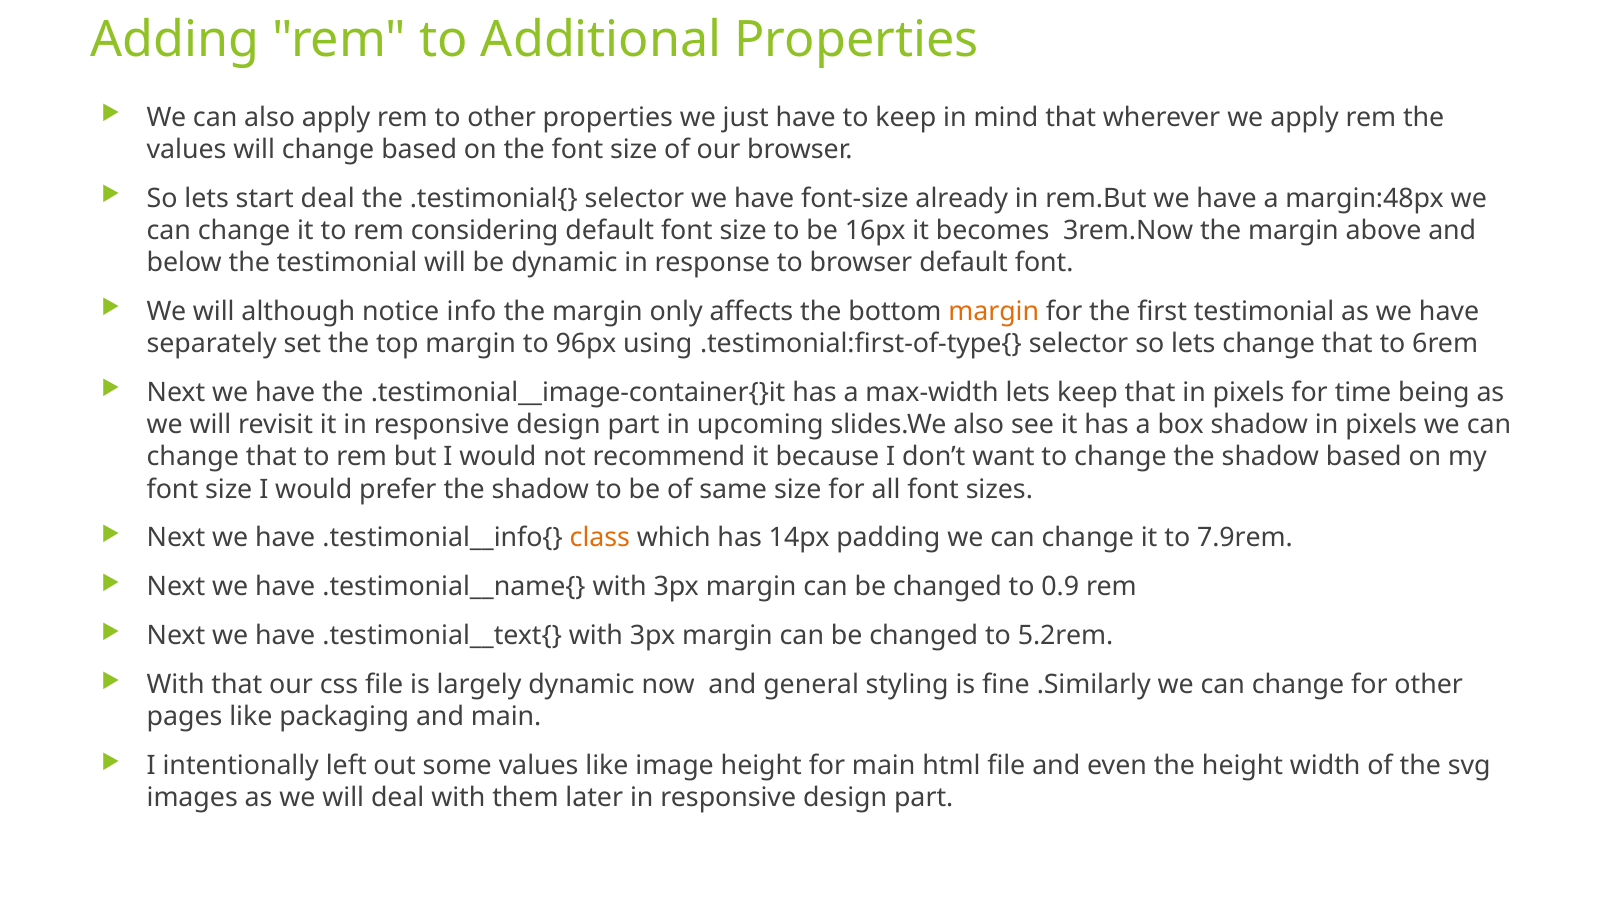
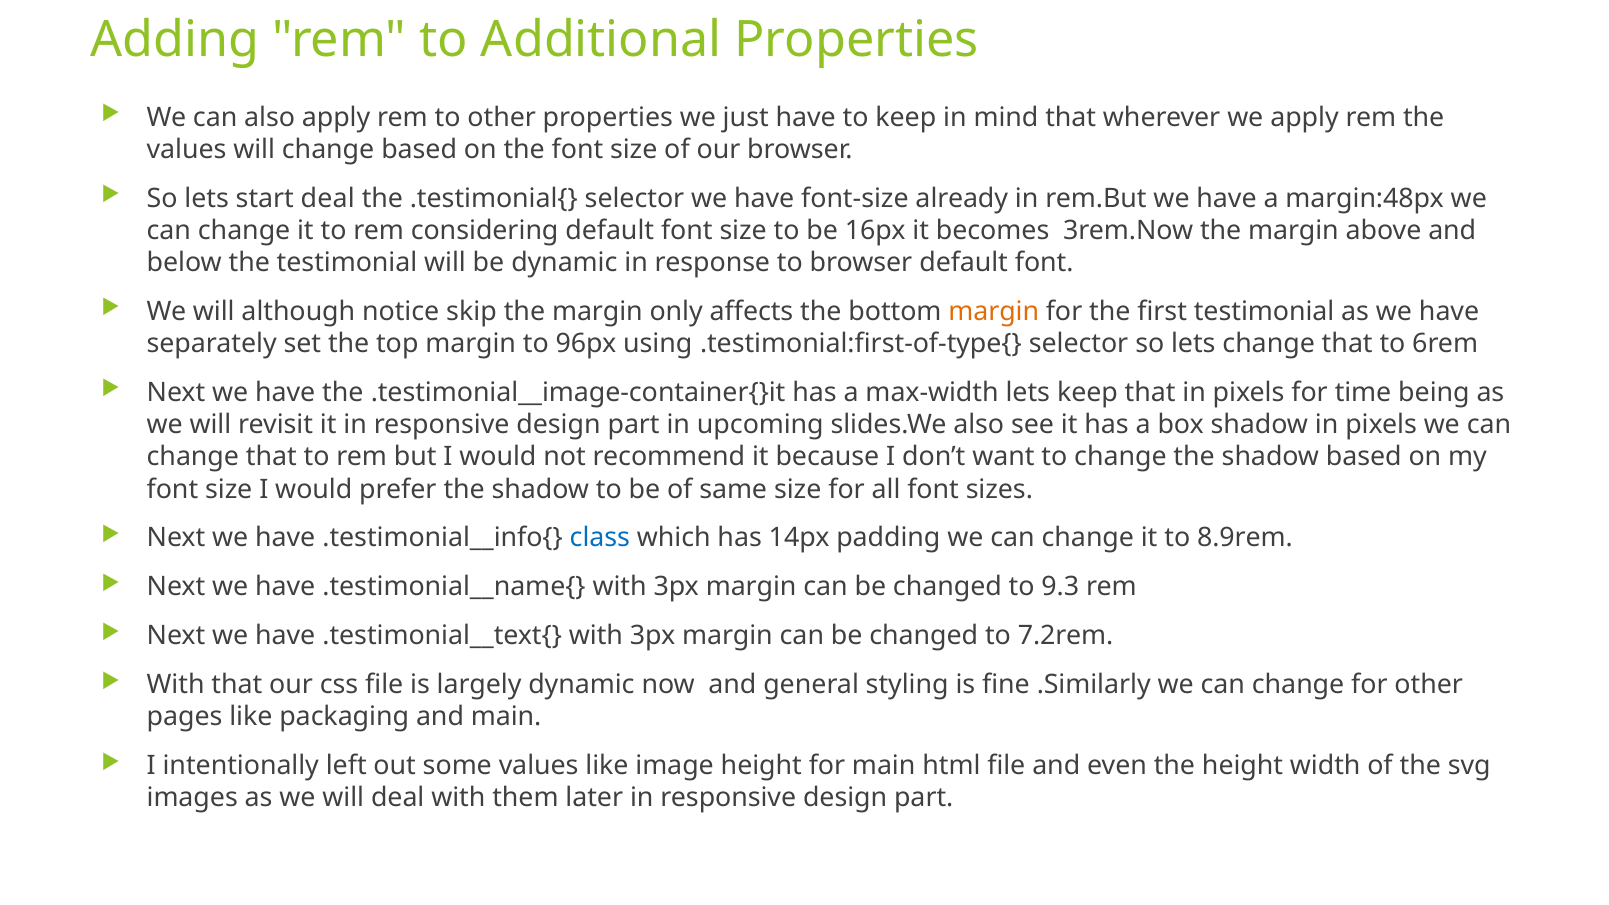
info: info -> skip
class colour: orange -> blue
7.9rem: 7.9rem -> 8.9rem
0.9: 0.9 -> 9.3
5.2rem: 5.2rem -> 7.2rem
